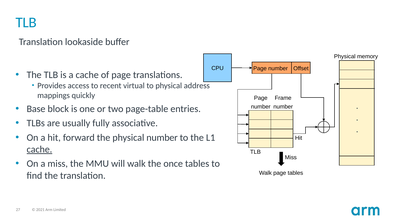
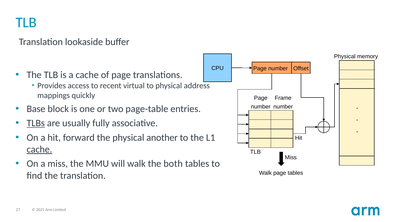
TLBs underline: none -> present
physical number: number -> another
once: once -> both
